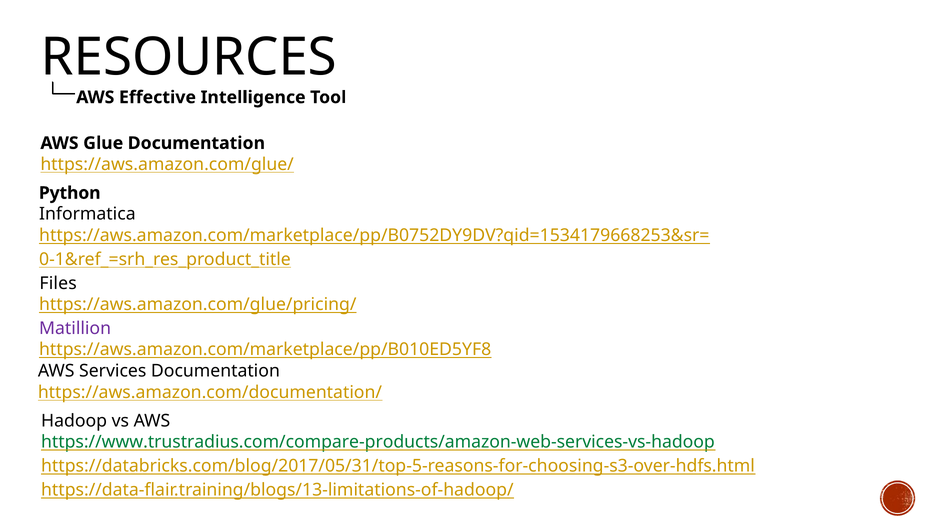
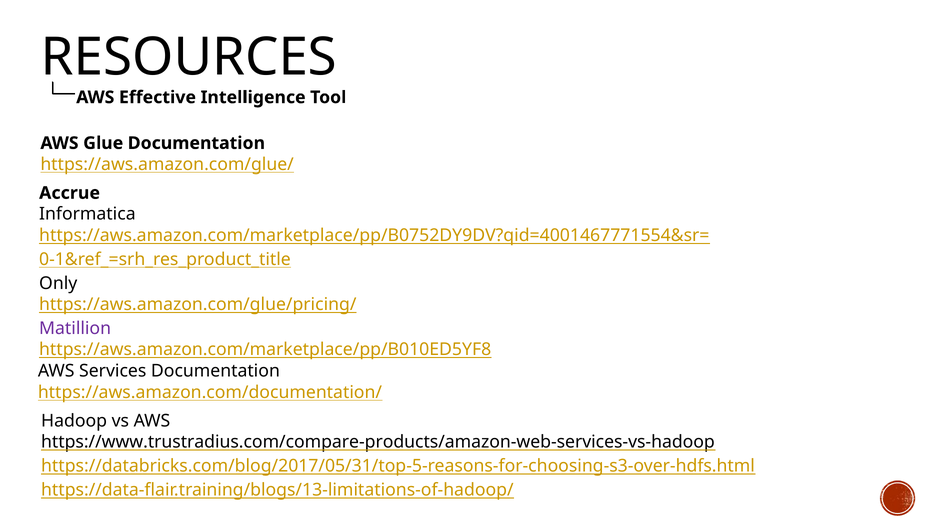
Python: Python -> Accrue
https://aws.amazon.com/marketplace/pp/B0752DY9DV?qid=1534179668253&sr=: https://aws.amazon.com/marketplace/pp/B0752DY9DV?qid=1534179668253&sr= -> https://aws.amazon.com/marketplace/pp/B0752DY9DV?qid=4001467771554&sr=
Files: Files -> Only
https://www.trustradius.com/compare-products/amazon-web-services-vs-hadoop colour: green -> black
